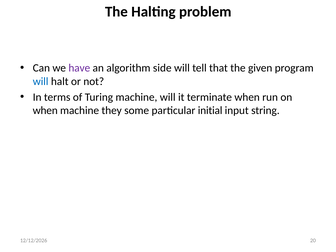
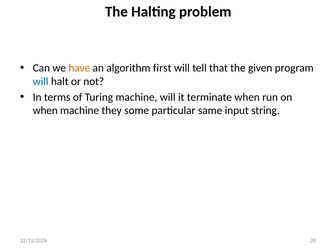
have colour: purple -> orange
side: side -> first
initial: initial -> same
